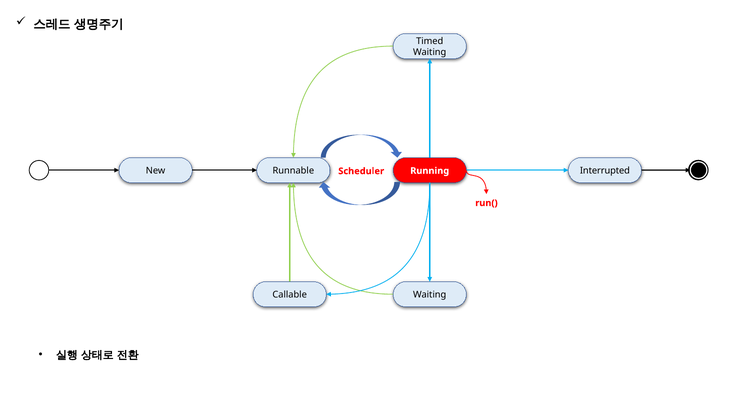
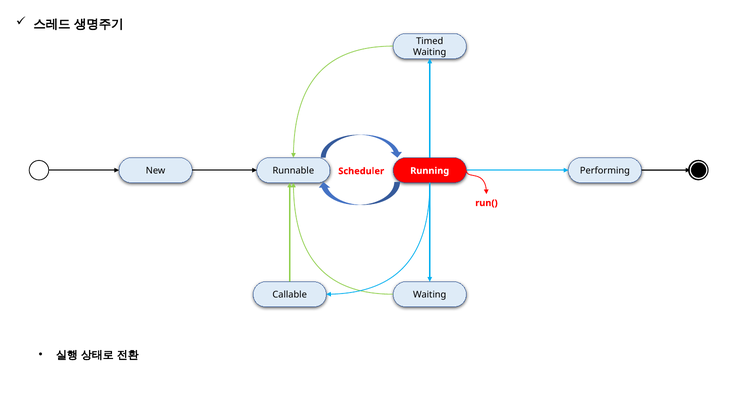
Interrupted: Interrupted -> Performing
